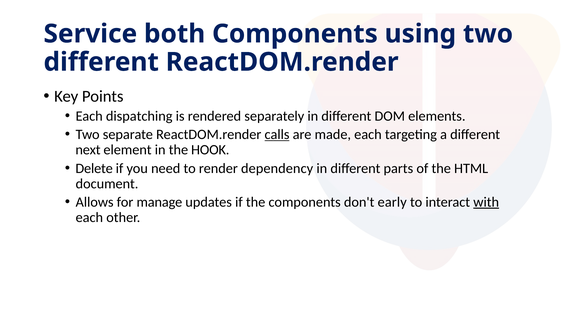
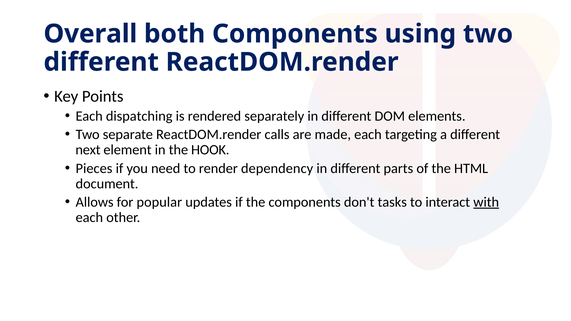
Service: Service -> Overall
calls underline: present -> none
Delete: Delete -> Pieces
manage: manage -> popular
early: early -> tasks
